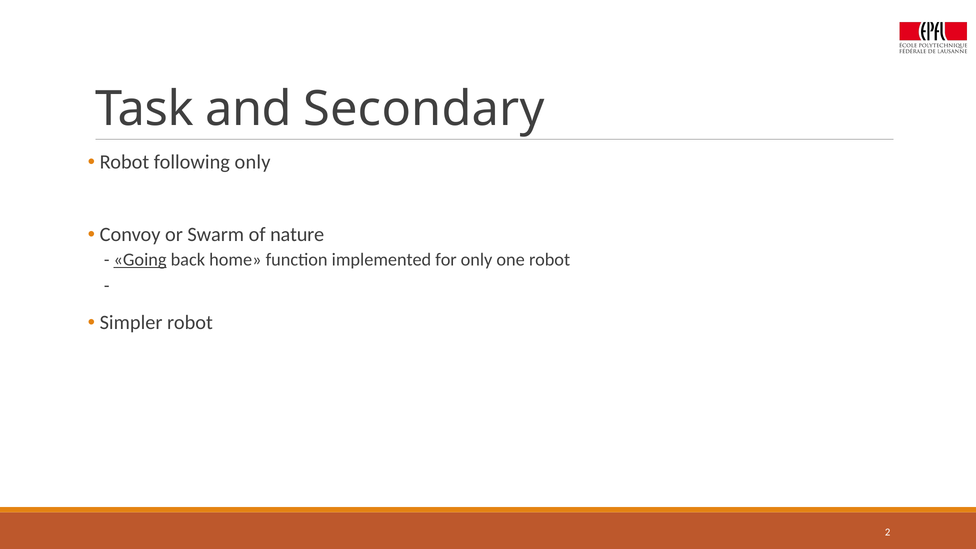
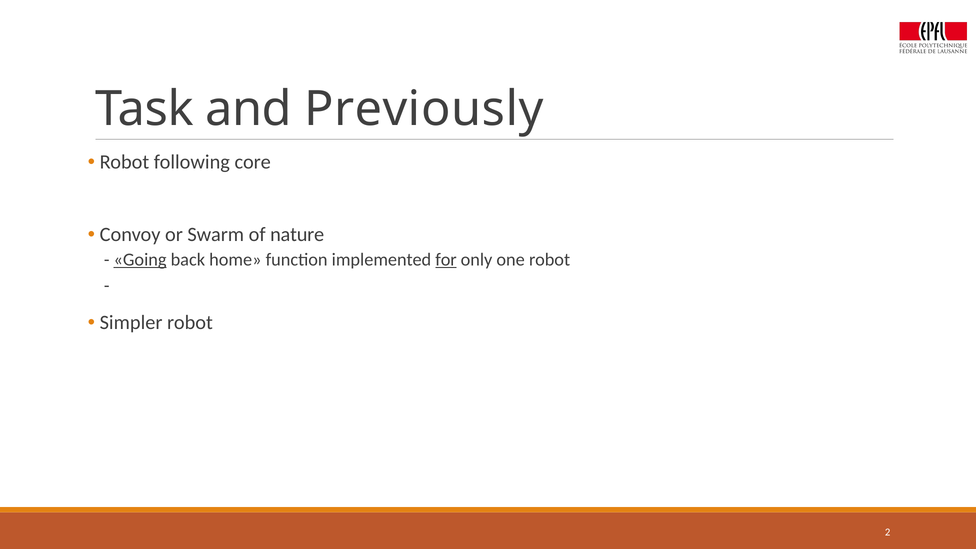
Secondary: Secondary -> Previously
following only: only -> core
for underline: none -> present
